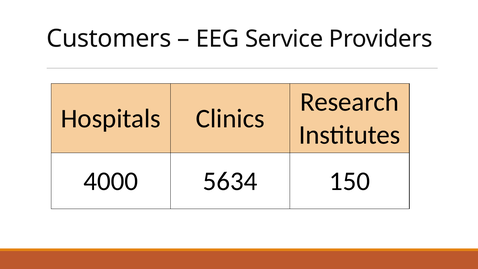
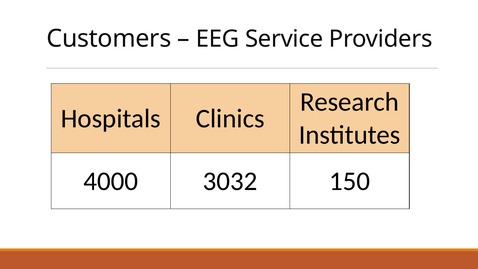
5634: 5634 -> 3032
